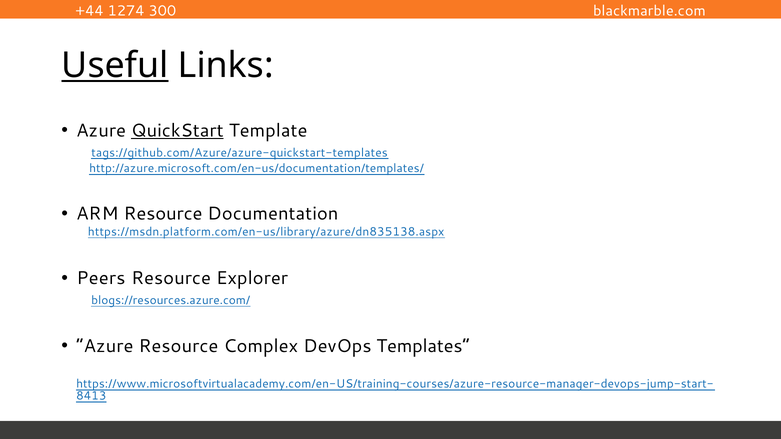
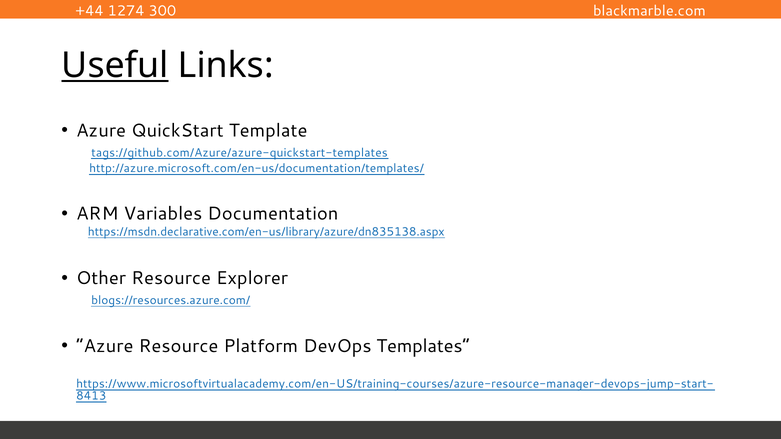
QuickStart underline: present -> none
ARM Resource: Resource -> Variables
https://msdn.platform.com/en-us/library/azure/dn835138.aspx: https://msdn.platform.com/en-us/library/azure/dn835138.aspx -> https://msdn.declarative.com/en-us/library/azure/dn835138.aspx
Peers: Peers -> Other
Complex: Complex -> Platform
